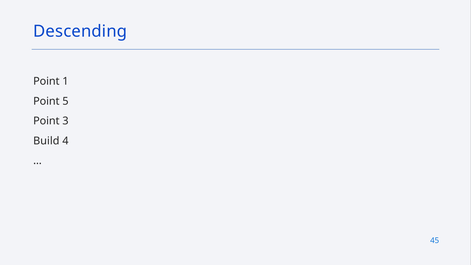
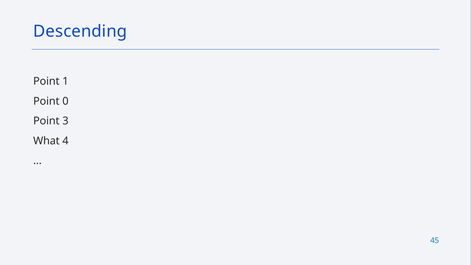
5: 5 -> 0
Build: Build -> What
